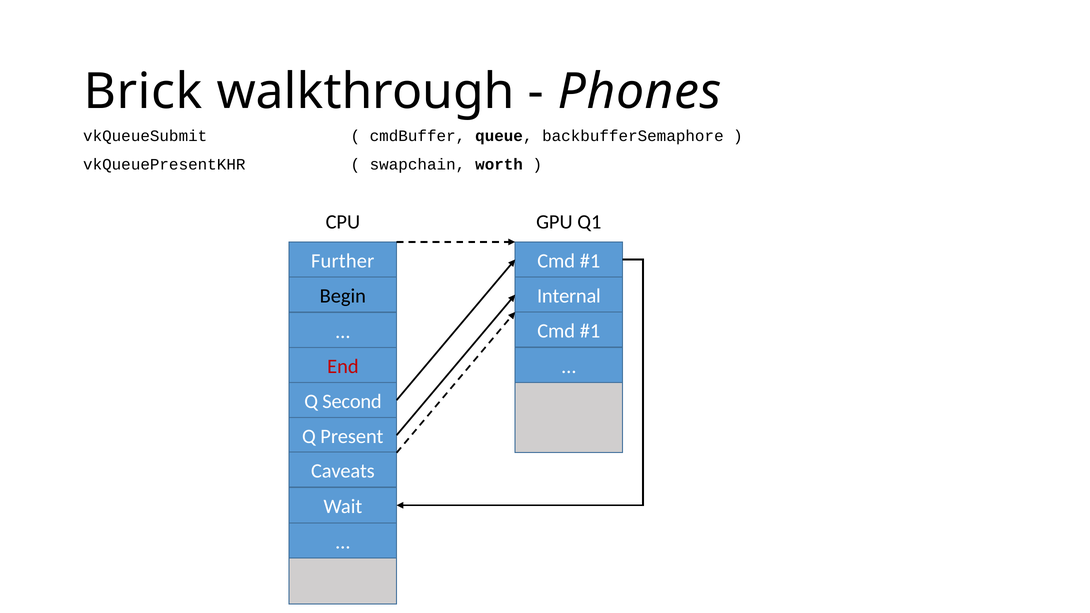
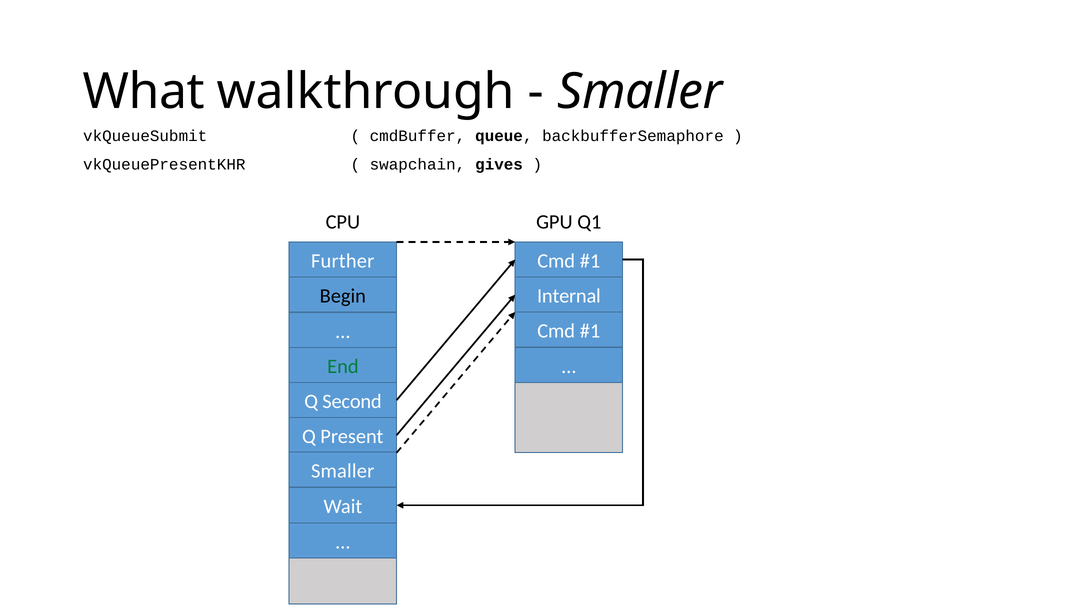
Brick: Brick -> What
Phones at (640, 92): Phones -> Smaller
worth: worth -> gives
End colour: red -> green
Caveats at (343, 471): Caveats -> Smaller
